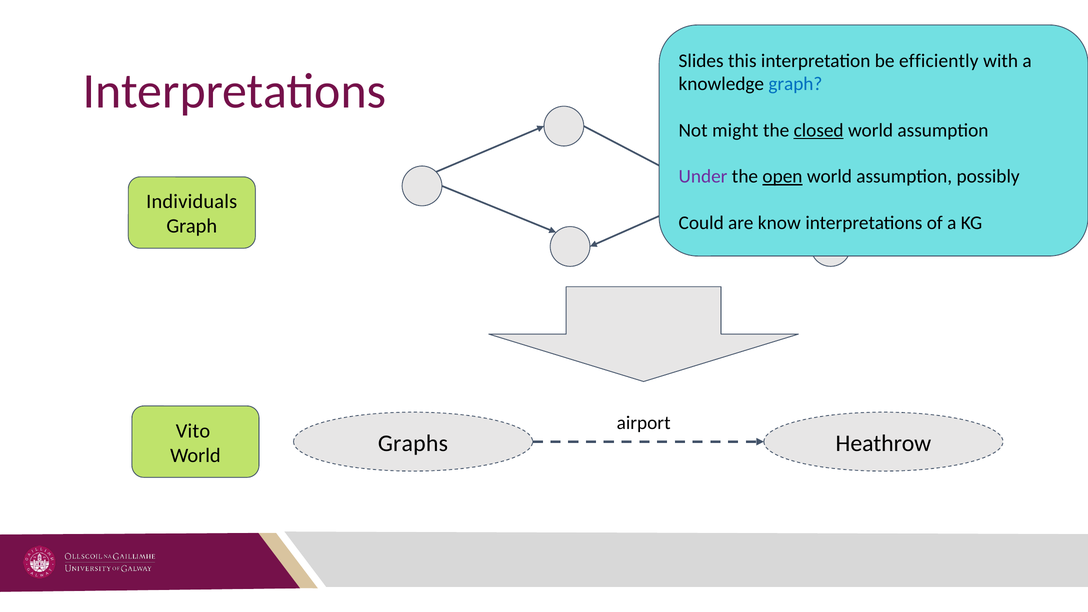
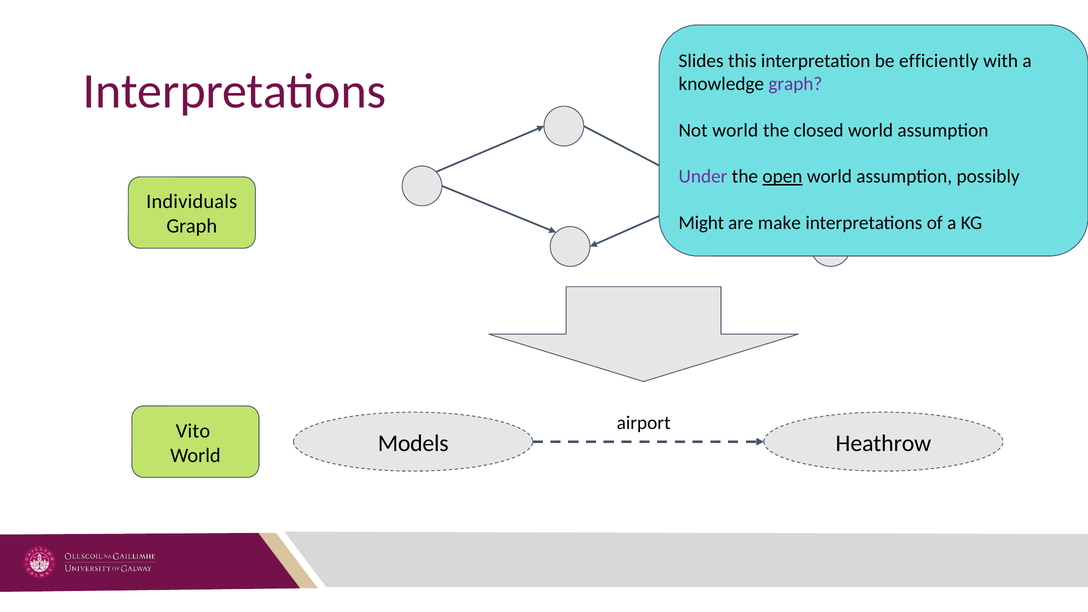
graph at (795, 84) colour: blue -> purple
Not might: might -> world
closed underline: present -> none
Could: Could -> Might
know: know -> make
Graphs: Graphs -> Models
